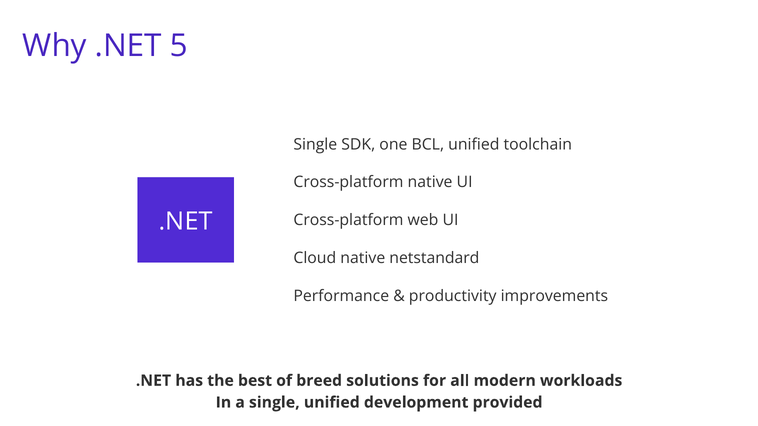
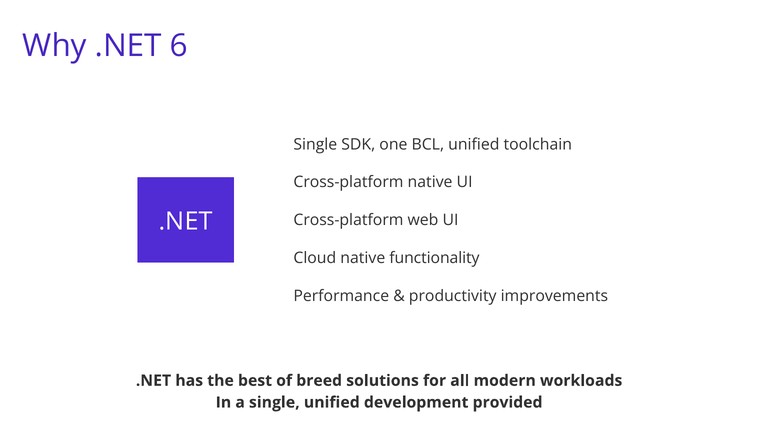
5: 5 -> 6
netstandard: netstandard -> functionality
